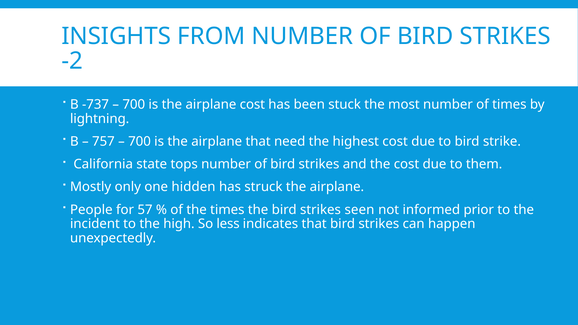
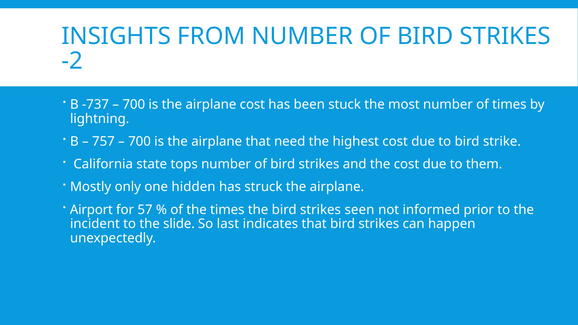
People: People -> Airport
high: high -> slide
less: less -> last
